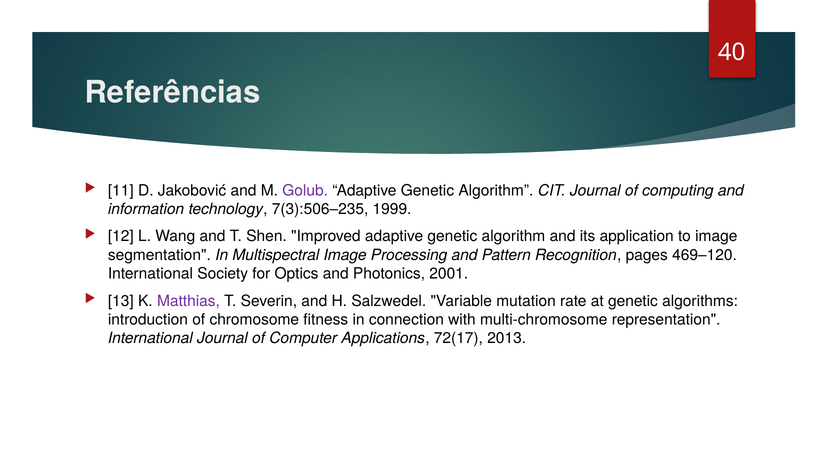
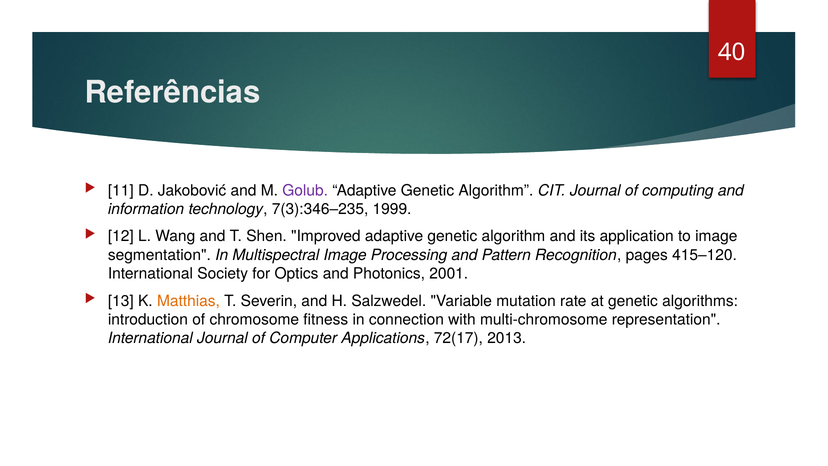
7(3):506–235: 7(3):506–235 -> 7(3):346–235
469–120: 469–120 -> 415–120
Matthias colour: purple -> orange
